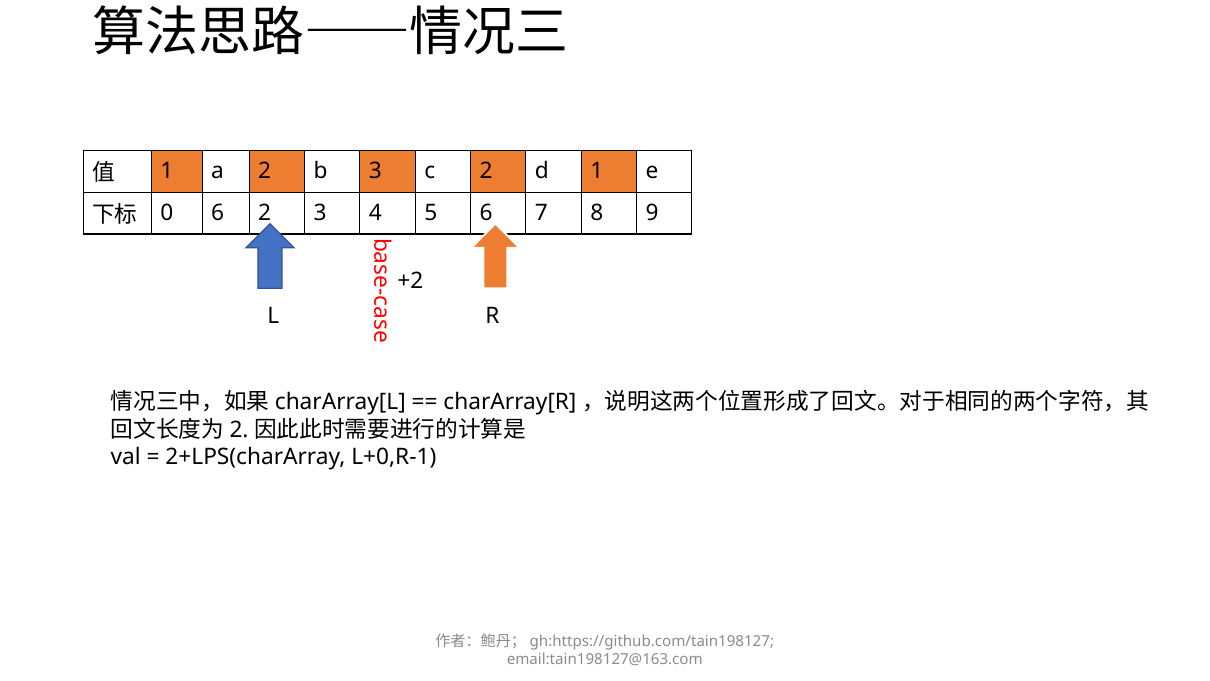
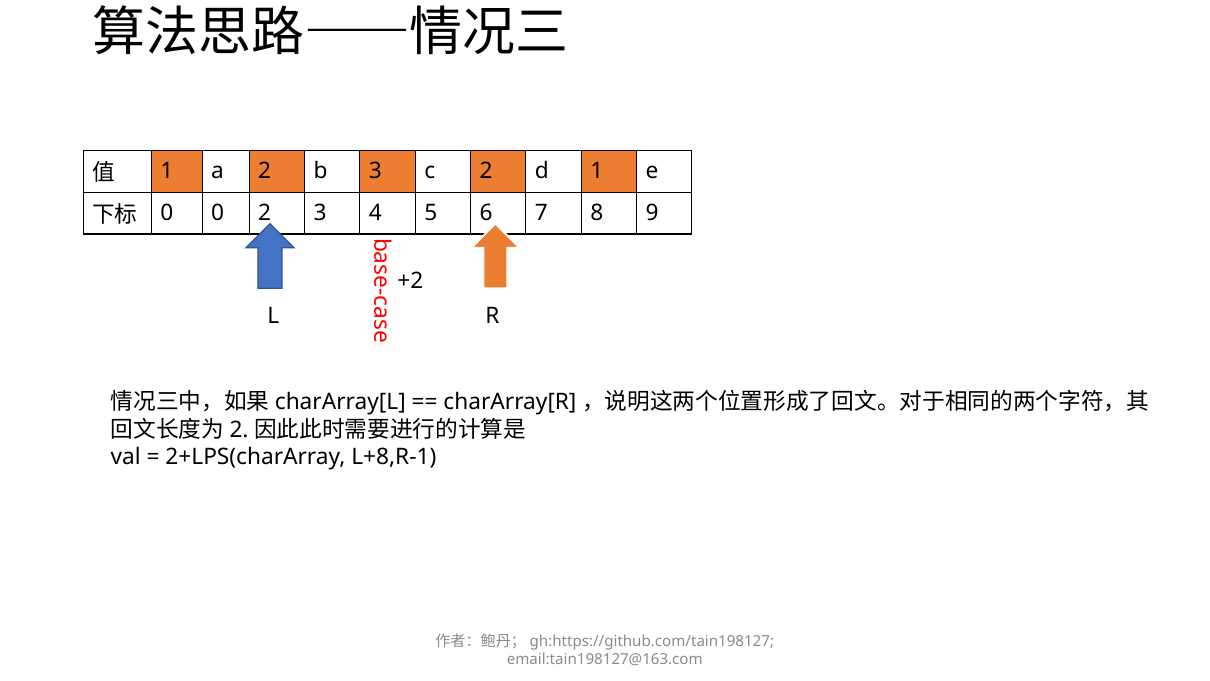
0 6: 6 -> 0
L+0,R-1: L+0,R-1 -> L+8,R-1
